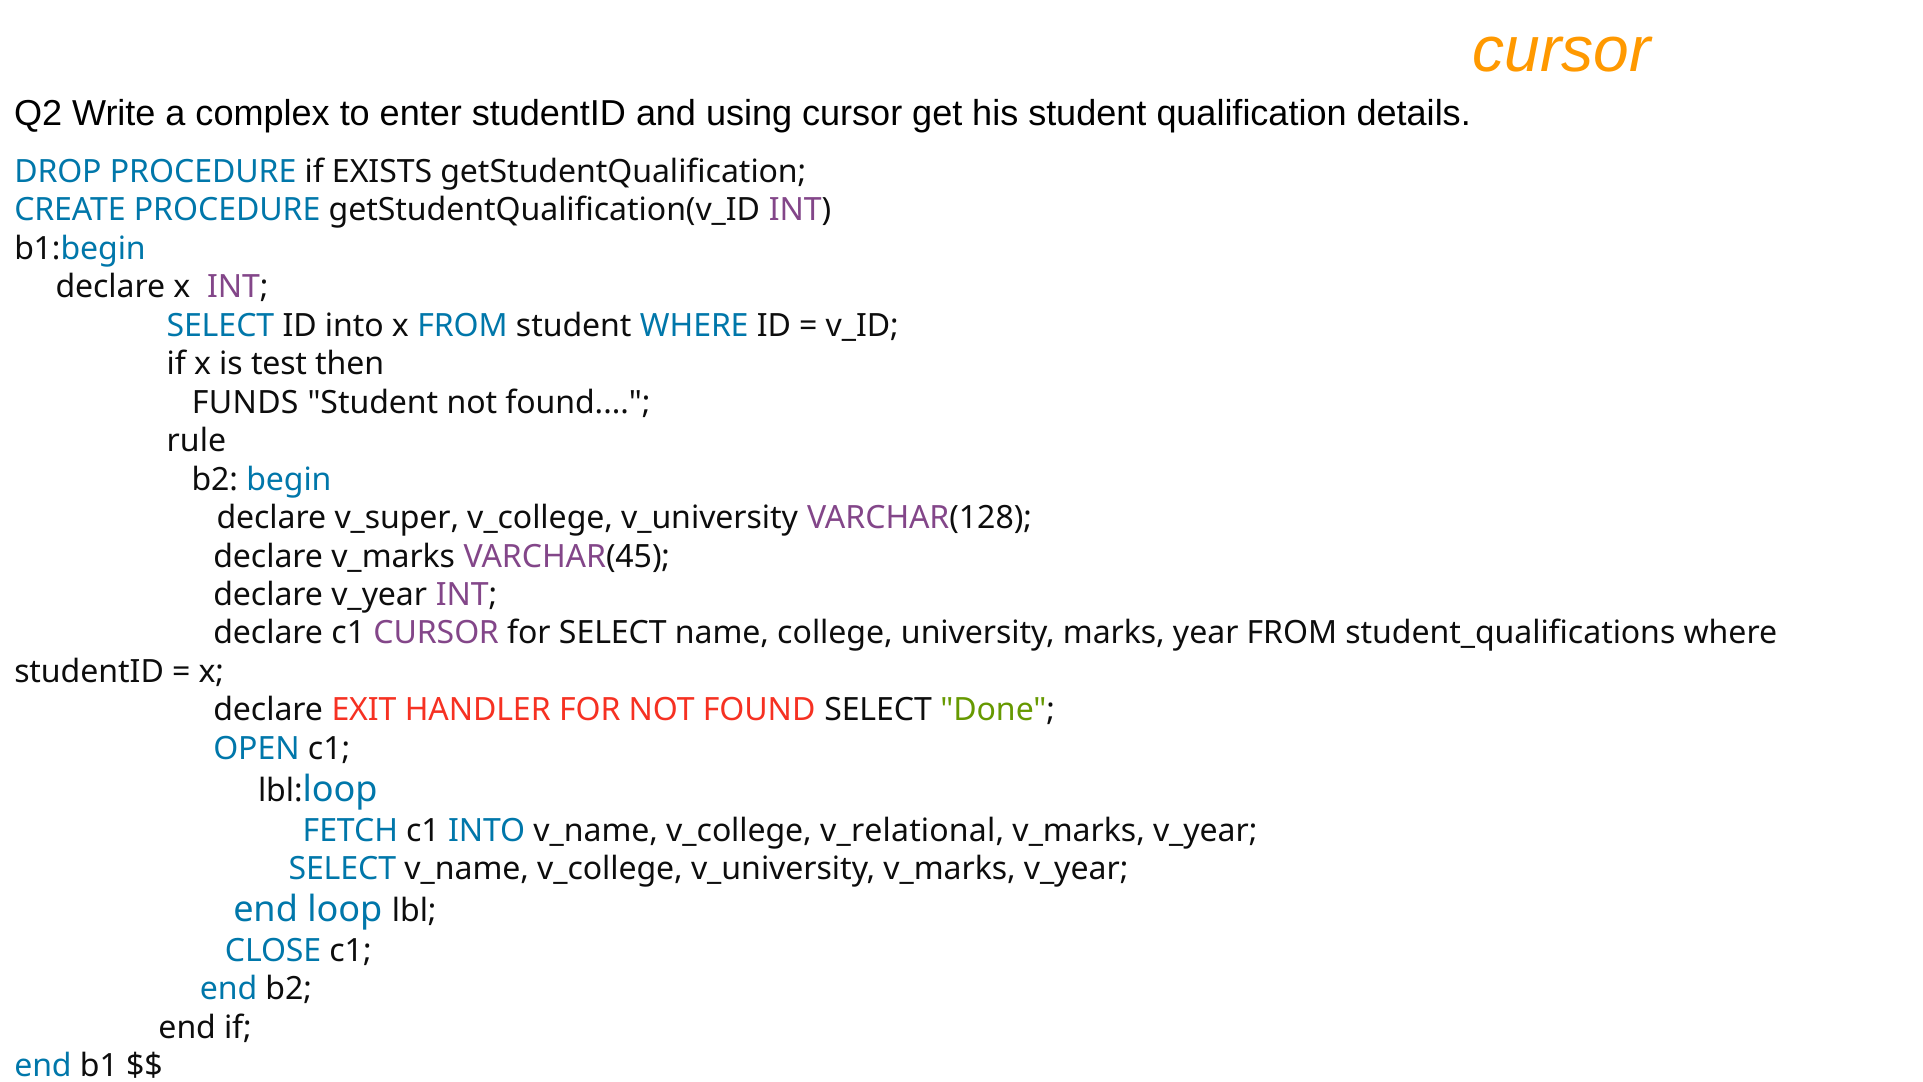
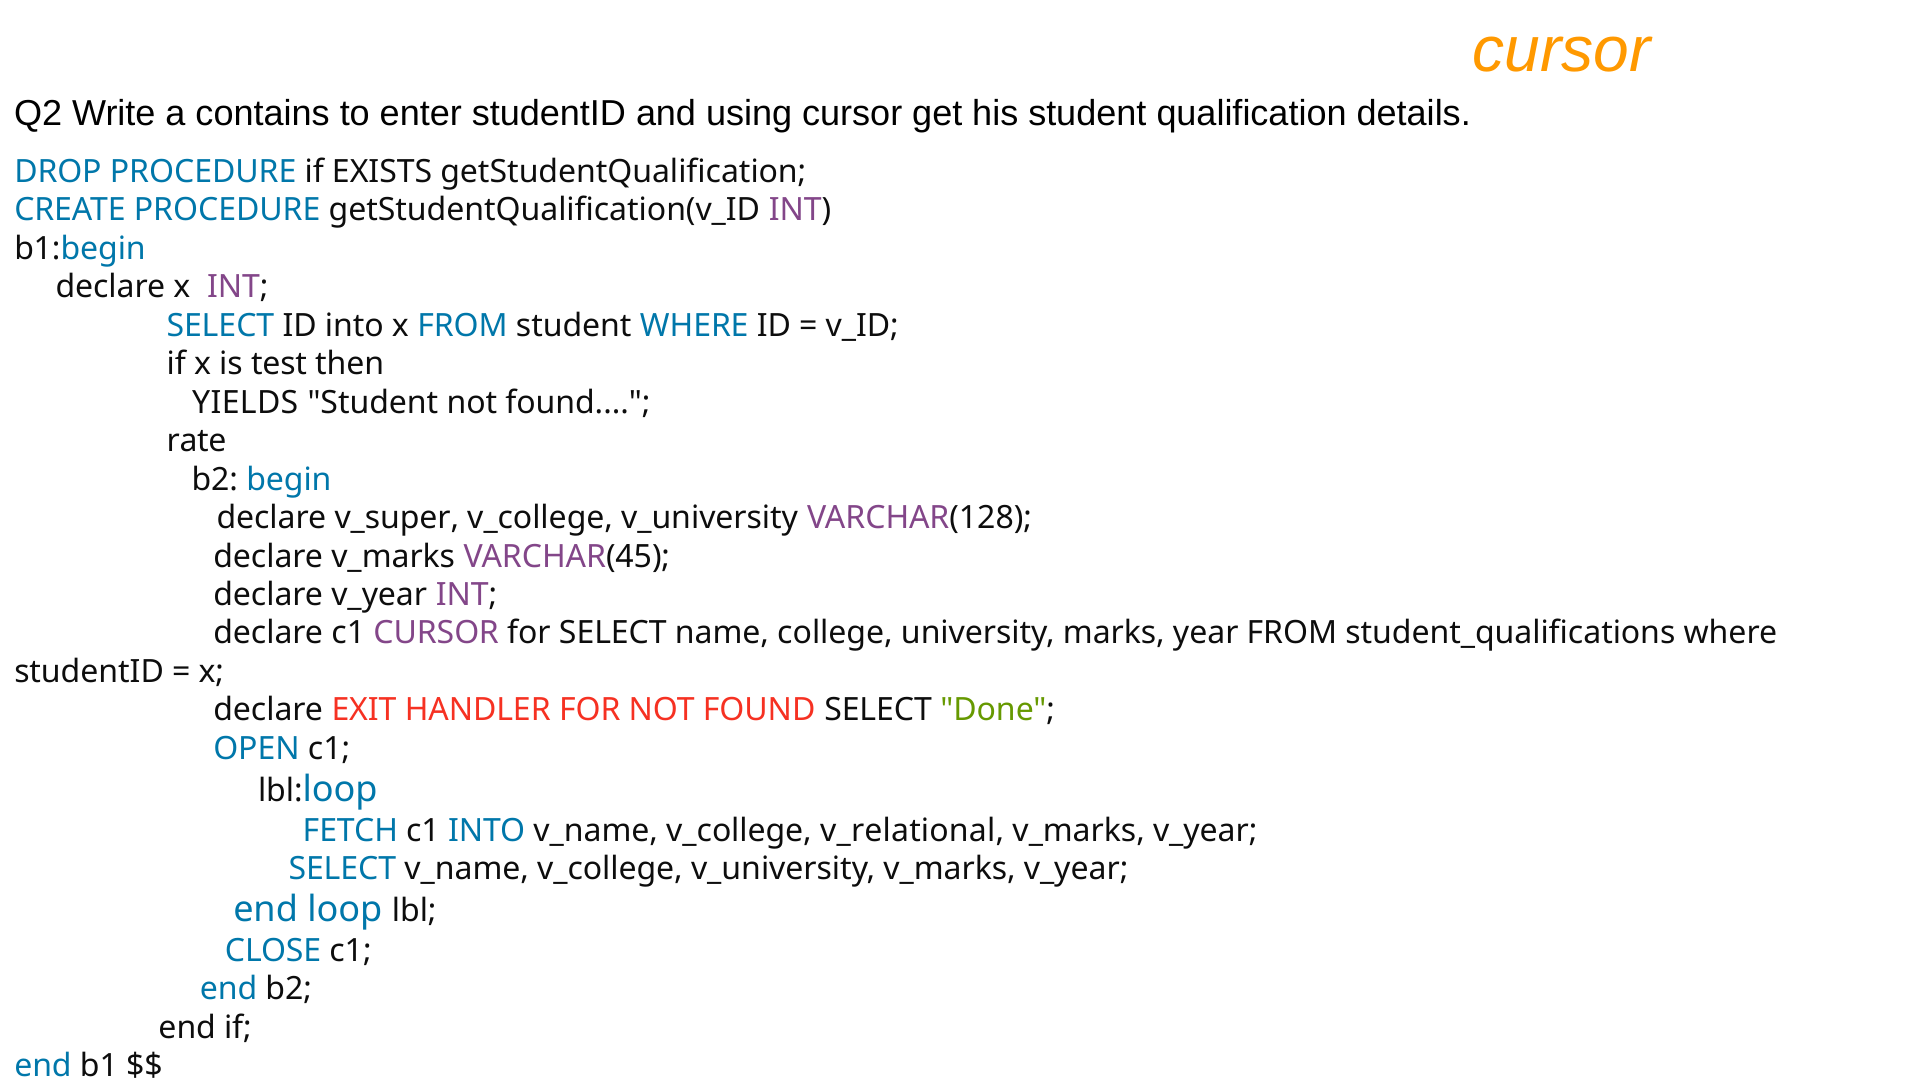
complex: complex -> contains
FUNDS: FUNDS -> YIELDS
rule: rule -> rate
